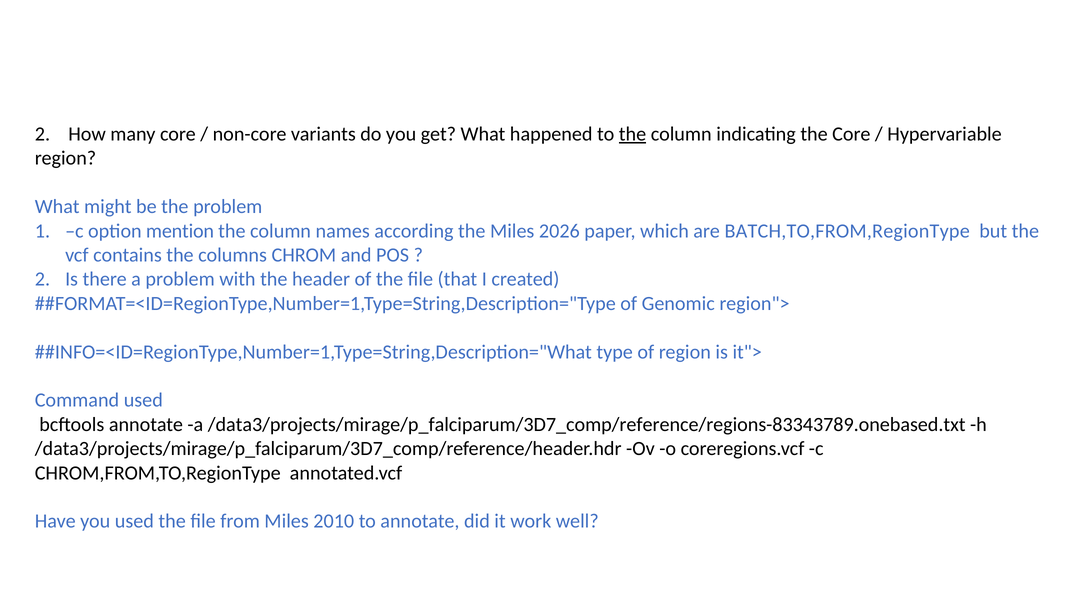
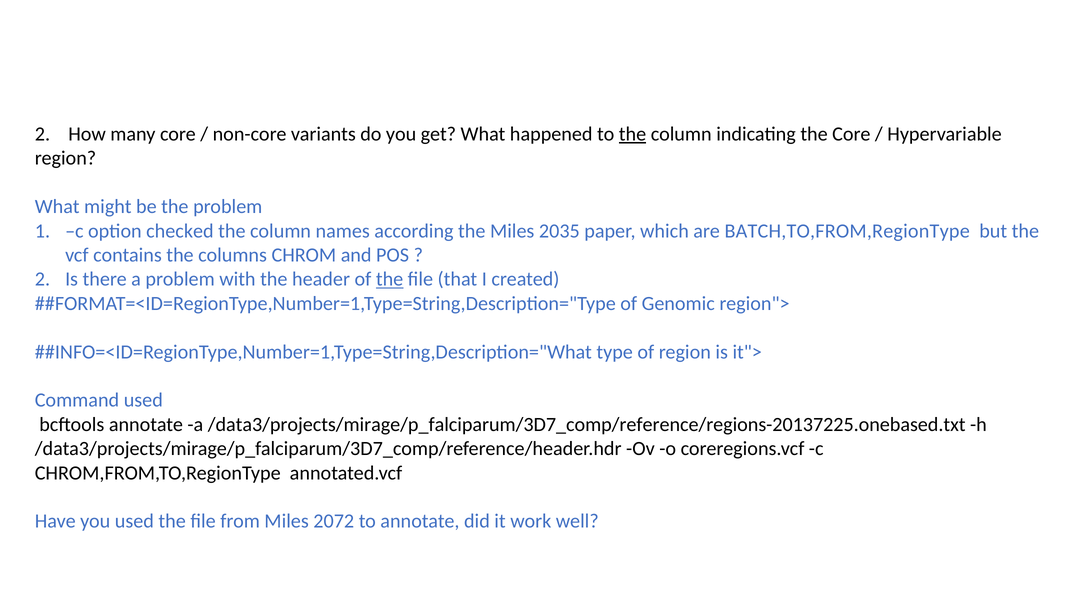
mention: mention -> checked
2026: 2026 -> 2035
the at (390, 279) underline: none -> present
/data3/projects/mirage/p_falciparum/3D7_comp/reference/regions-83343789.onebased.txt: /data3/projects/mirage/p_falciparum/3D7_comp/reference/regions-83343789.onebased.txt -> /data3/projects/mirage/p_falciparum/3D7_comp/reference/regions-20137225.onebased.txt
2010: 2010 -> 2072
